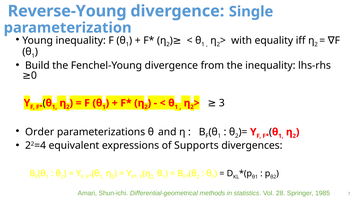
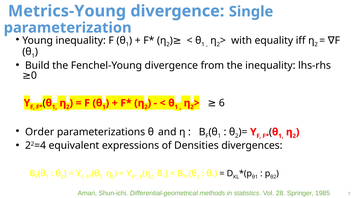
Reverse-Young: Reverse-Young -> Metrics-Young
3: 3 -> 6
Supports: Supports -> Densities
